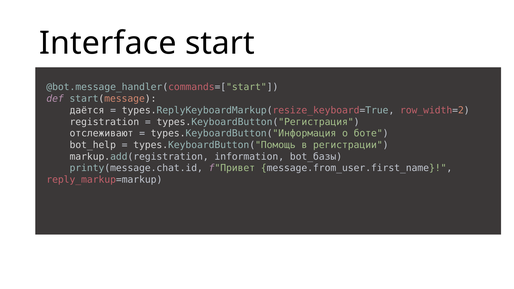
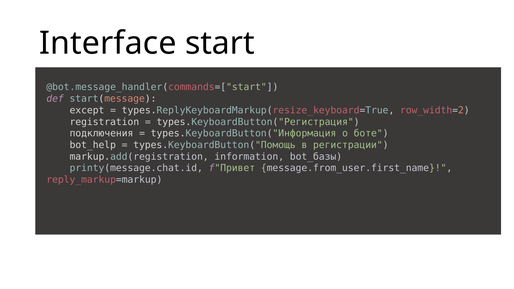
даётся: даётся -> except
отслеживают: отслеживают -> подключения
